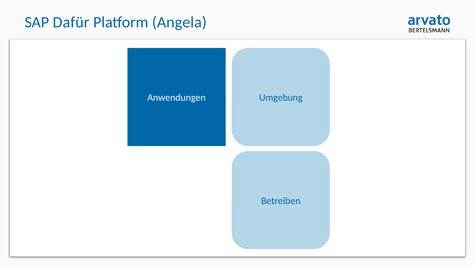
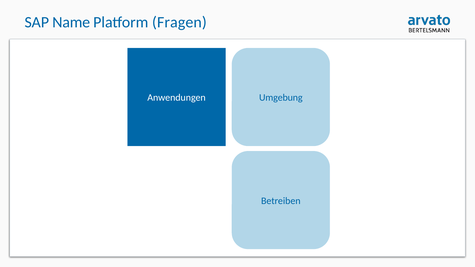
Dafür: Dafür -> Name
Angela: Angela -> Fragen
